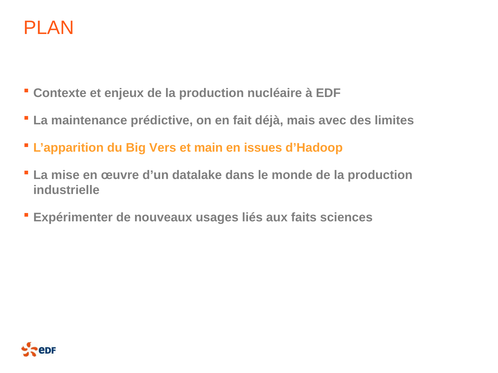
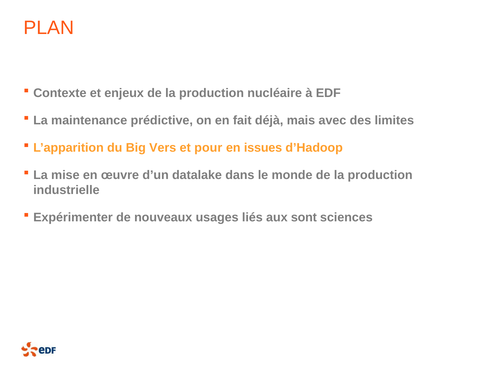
main: main -> pour
faits: faits -> sont
